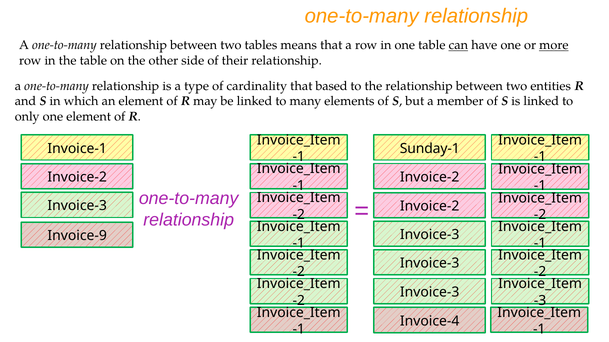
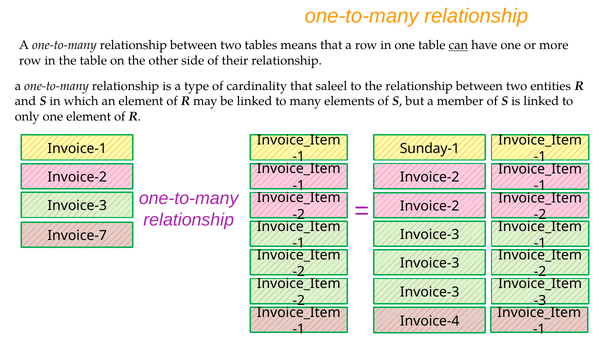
more underline: present -> none
based: based -> saleel
Invoice-9: Invoice-9 -> Invoice-7
